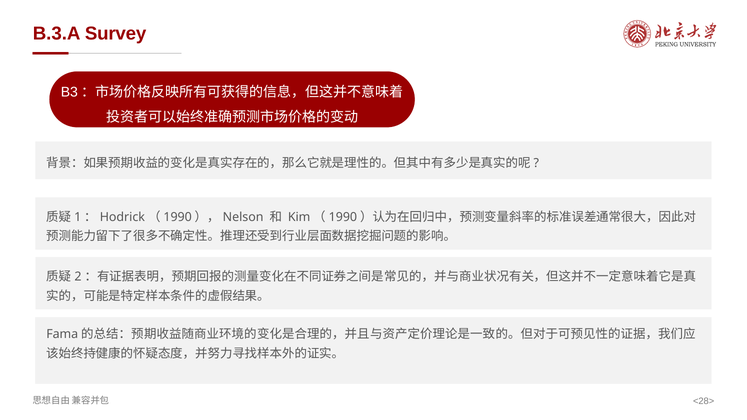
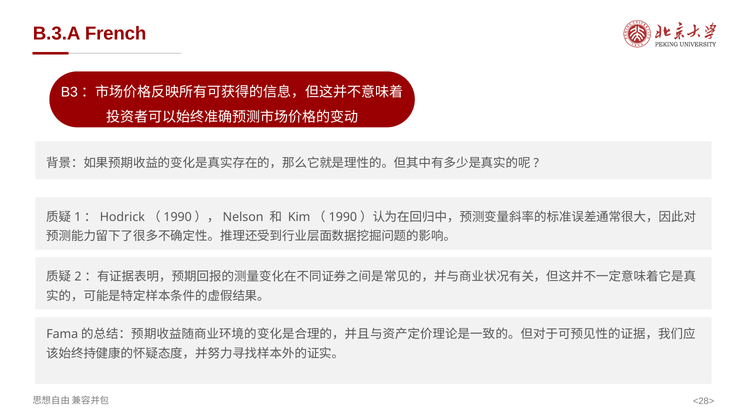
Survey: Survey -> French
